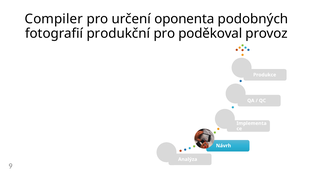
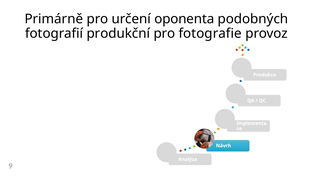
Compiler: Compiler -> Primárně
poděkoval: poděkoval -> fotografie
